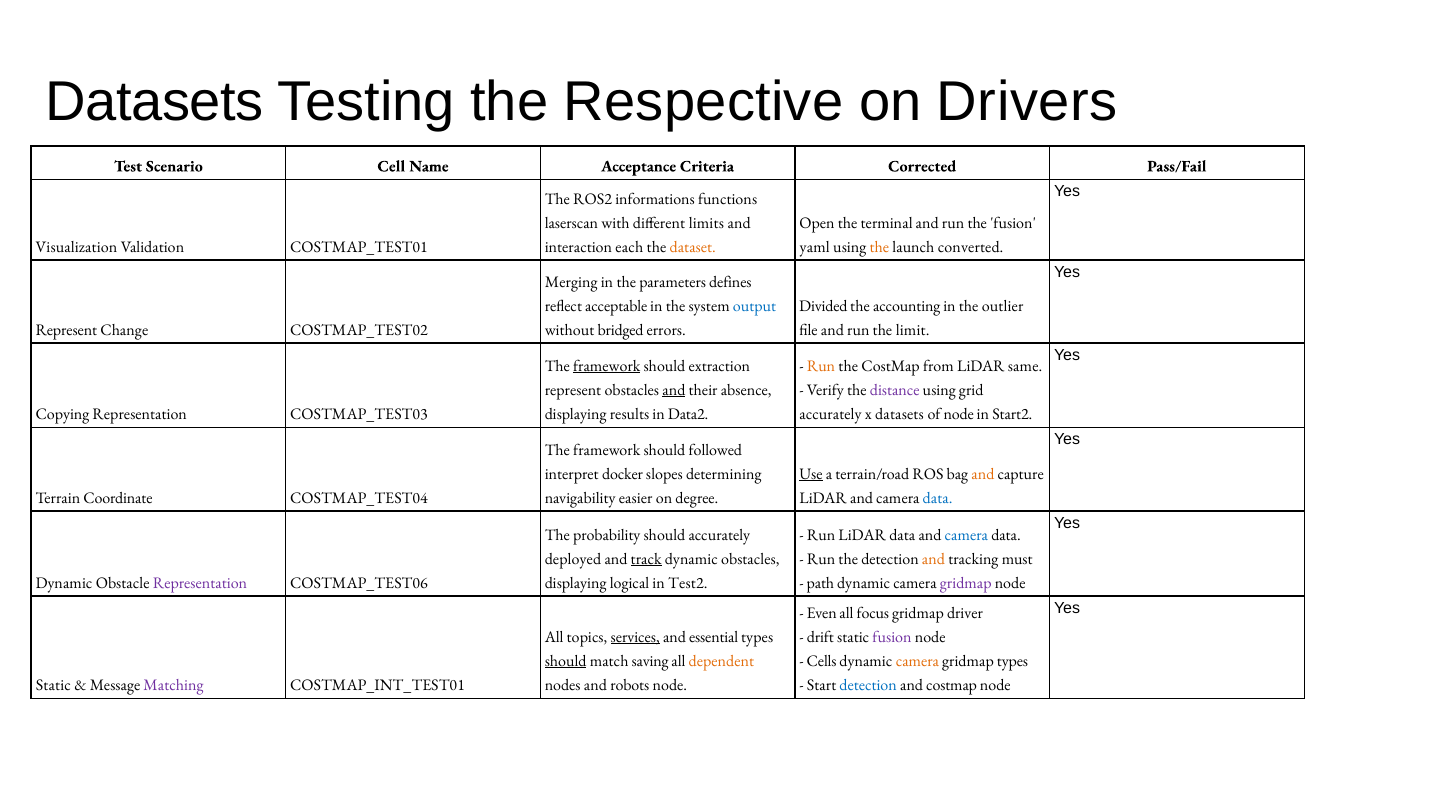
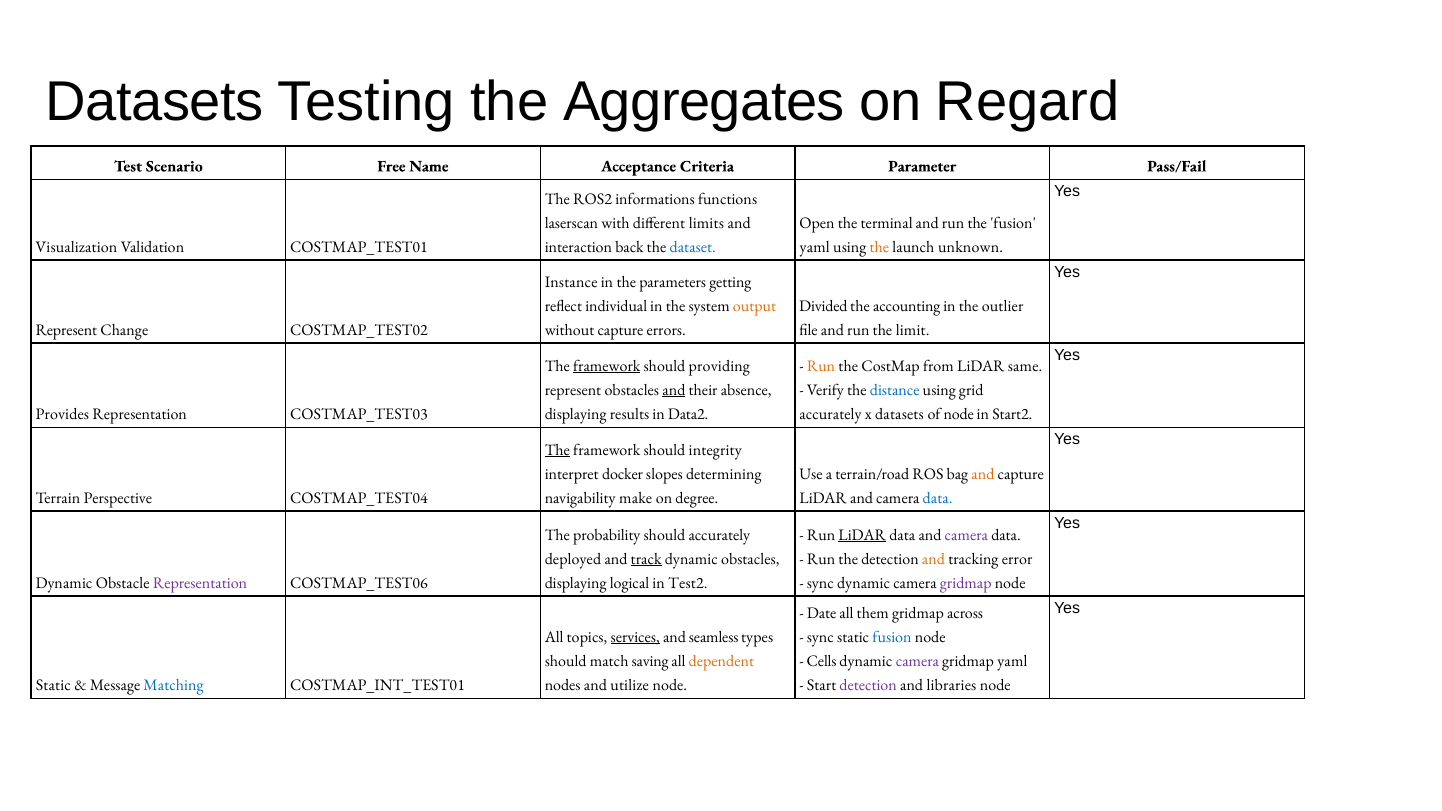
Respective: Respective -> Aggregates
Drivers: Drivers -> Regard
Cell: Cell -> Free
Corrected: Corrected -> Parameter
each: each -> back
dataset colour: orange -> blue
converted: converted -> unknown
Merging: Merging -> Instance
defines: defines -> getting
acceptable: acceptable -> individual
output colour: blue -> orange
without bridged: bridged -> capture
extraction: extraction -> providing
distance colour: purple -> blue
Copying: Copying -> Provides
The at (557, 450) underline: none -> present
followed: followed -> integrity
Use underline: present -> none
Coordinate: Coordinate -> Perspective
easier: easier -> make
LiDAR at (862, 535) underline: none -> present
camera at (966, 535) colour: blue -> purple
must: must -> error
path at (820, 583): path -> sync
Even: Even -> Date
focus: focus -> them
driver: driver -> across
essential: essential -> seamless
drift at (820, 637): drift -> sync
fusion at (892, 637) colour: purple -> blue
should at (566, 661) underline: present -> none
camera at (917, 661) colour: orange -> purple
gridmap types: types -> yaml
Matching colour: purple -> blue
robots: robots -> utilize
detection at (868, 685) colour: blue -> purple
and costmap: costmap -> libraries
